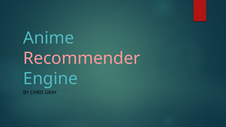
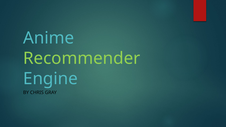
Recommender colour: pink -> light green
